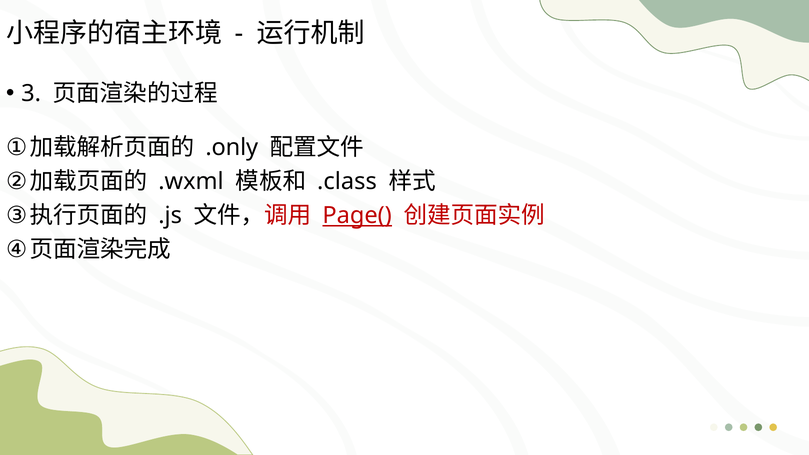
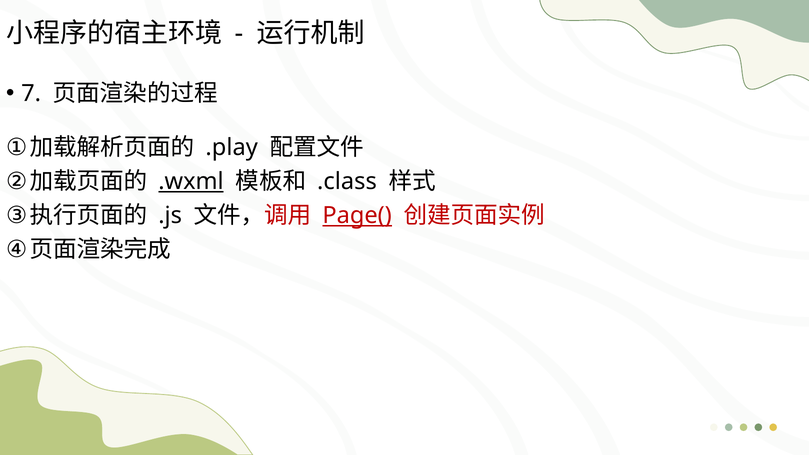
3: 3 -> 7
.only: .only -> .play
.wxml underline: none -> present
